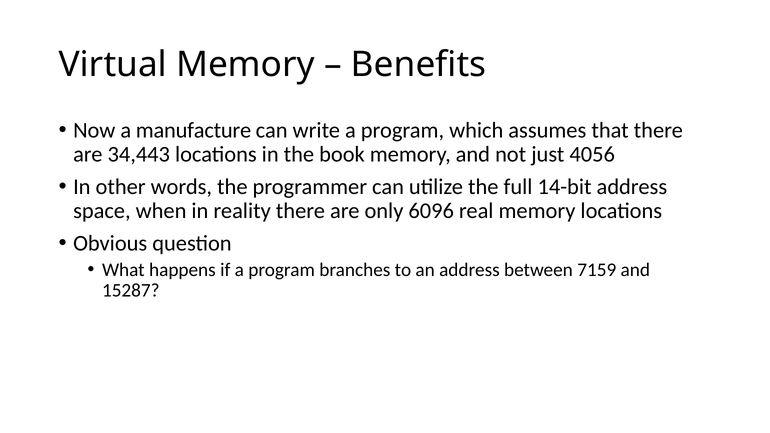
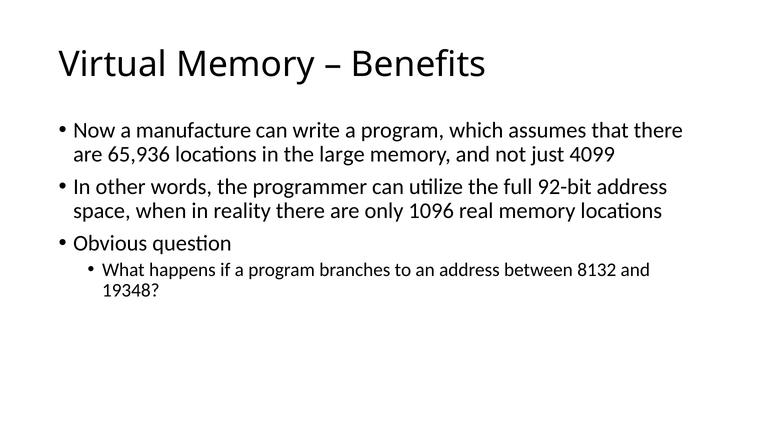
34,443: 34,443 -> 65,936
book: book -> large
4056: 4056 -> 4099
14-bit: 14-bit -> 92-bit
6096: 6096 -> 1096
7159: 7159 -> 8132
15287: 15287 -> 19348
